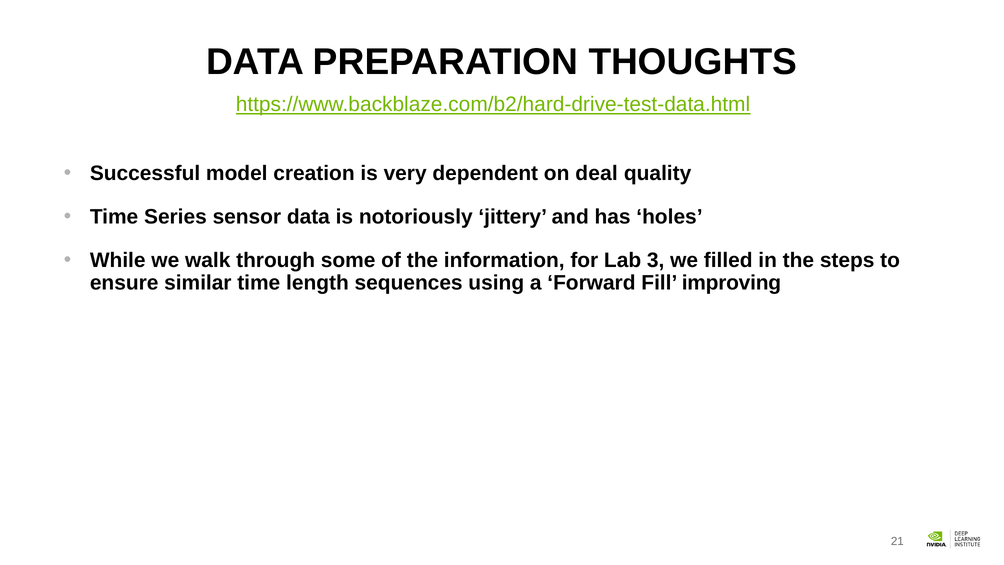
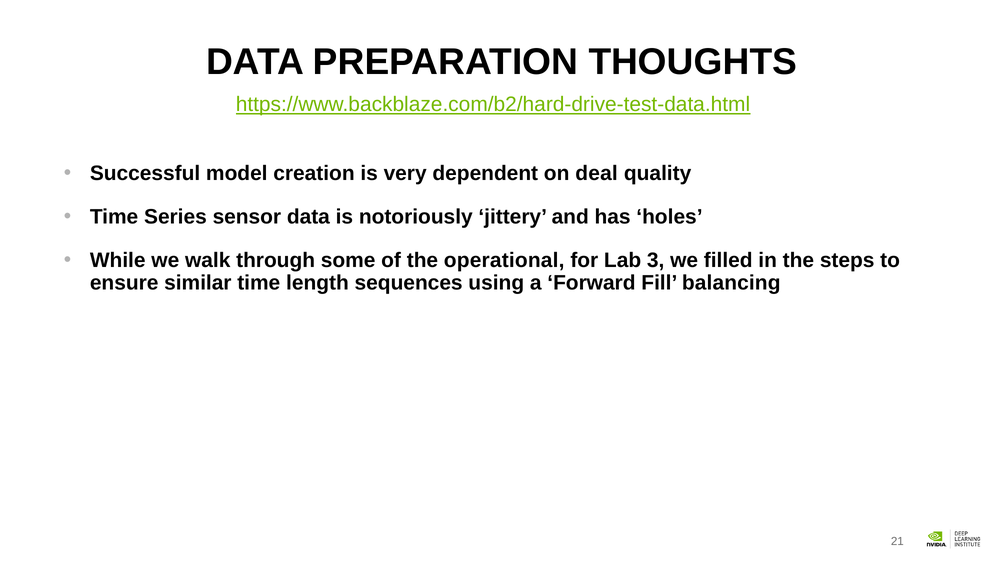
information: information -> operational
improving: improving -> balancing
